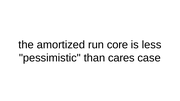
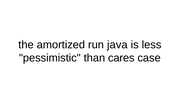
core: core -> java
